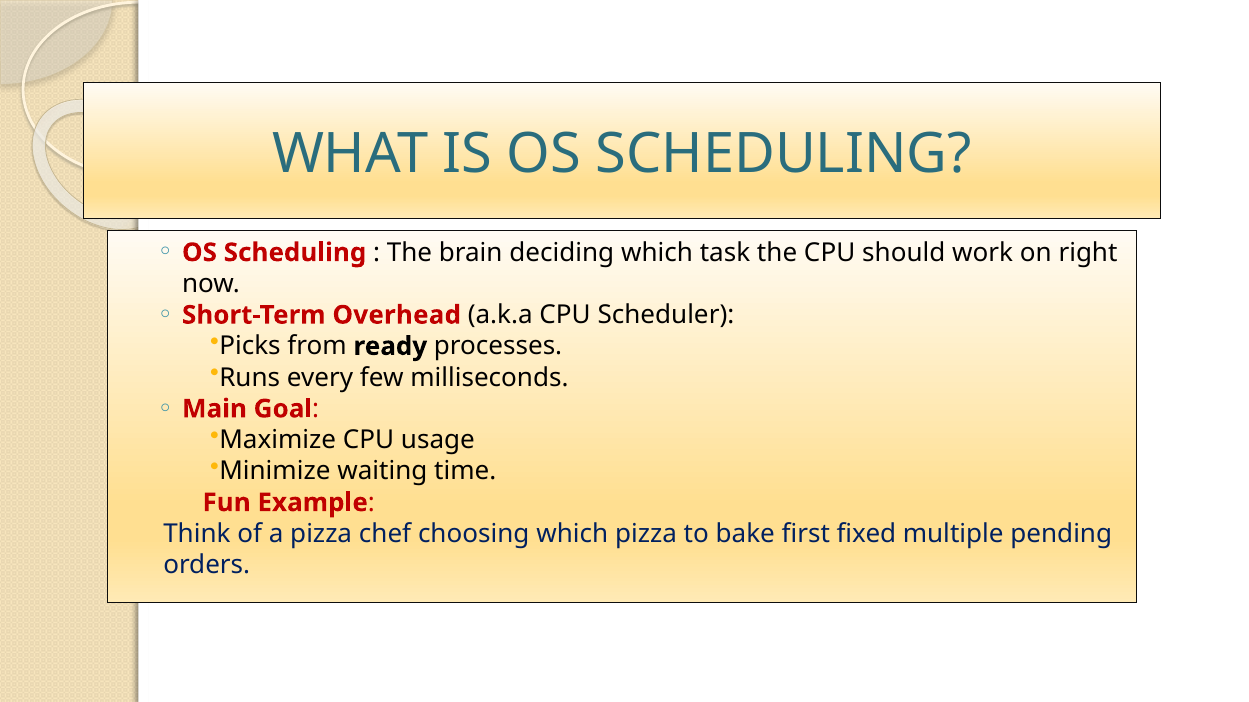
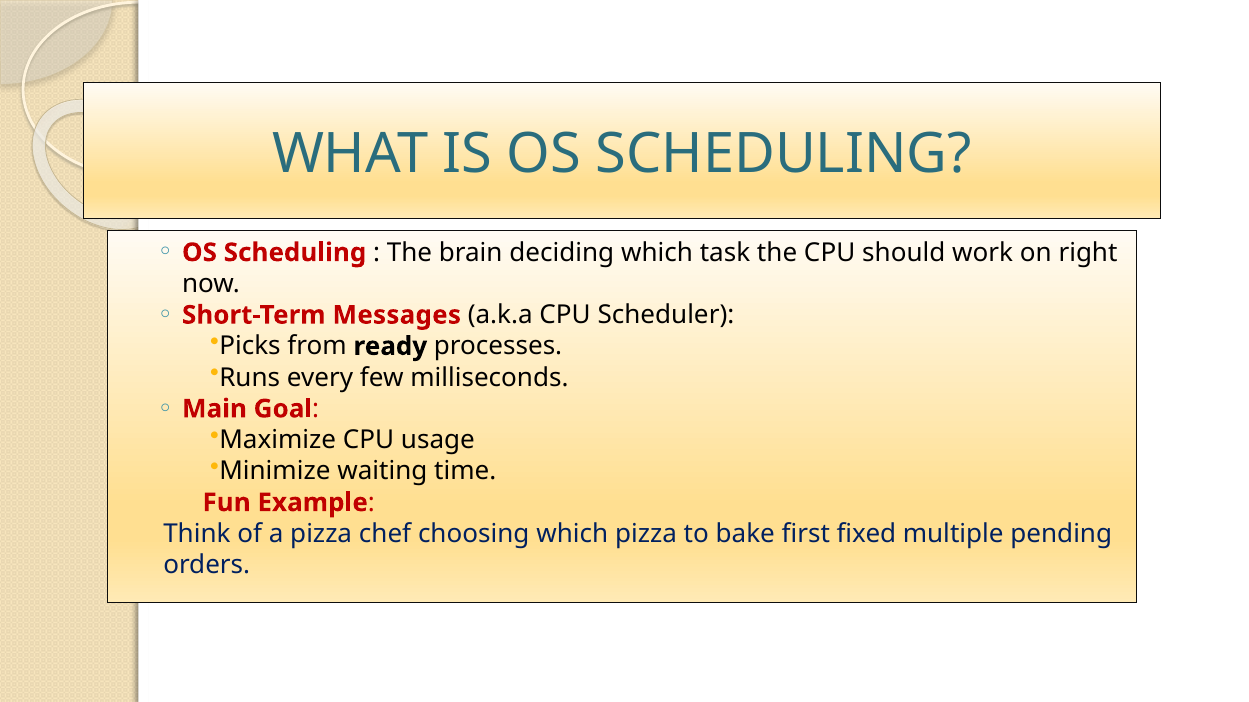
Overhead: Overhead -> Messages
